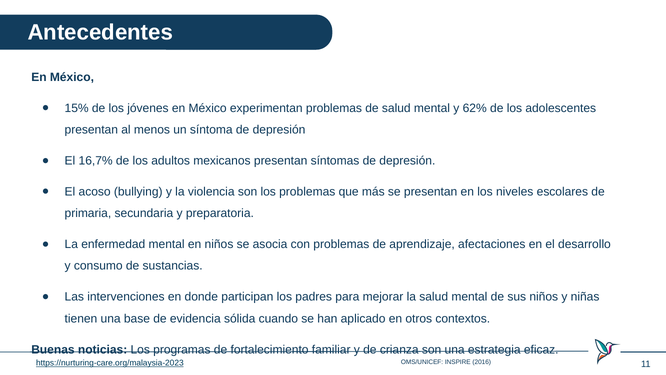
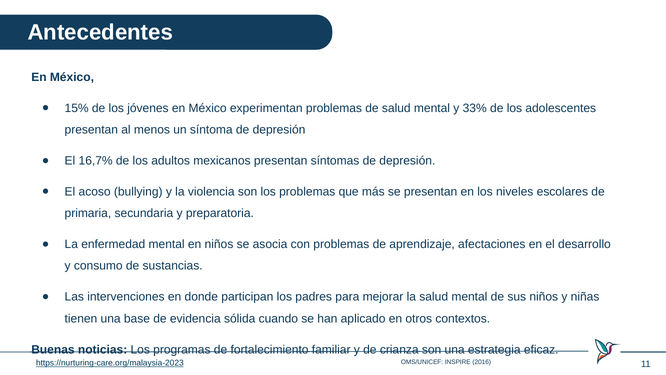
62%: 62% -> 33%
